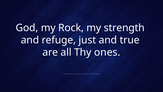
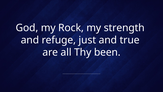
ones: ones -> been
